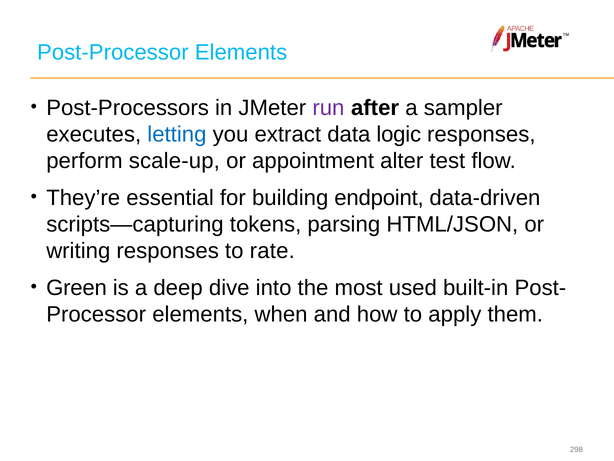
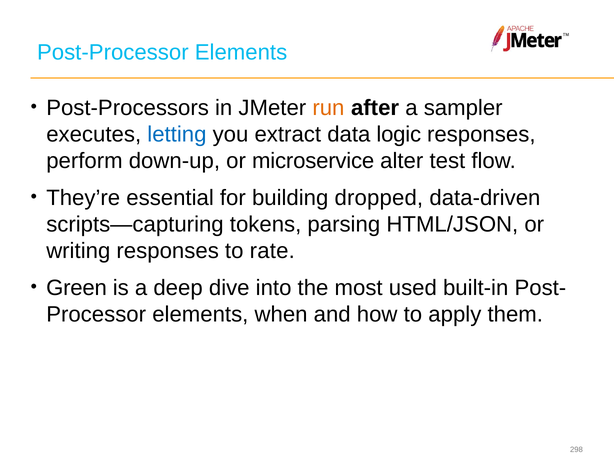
run colour: purple -> orange
scale-up: scale-up -> down-up
appointment: appointment -> microservice
endpoint: endpoint -> dropped
